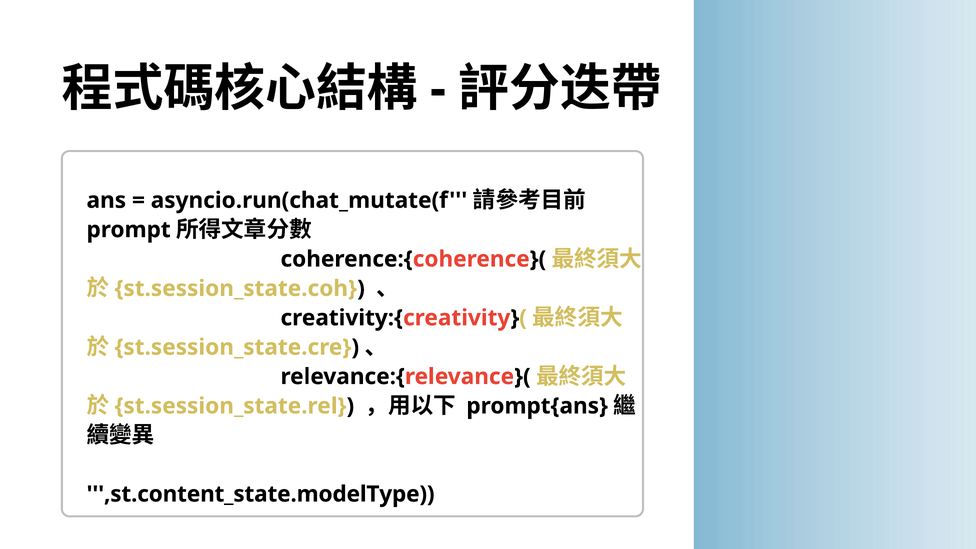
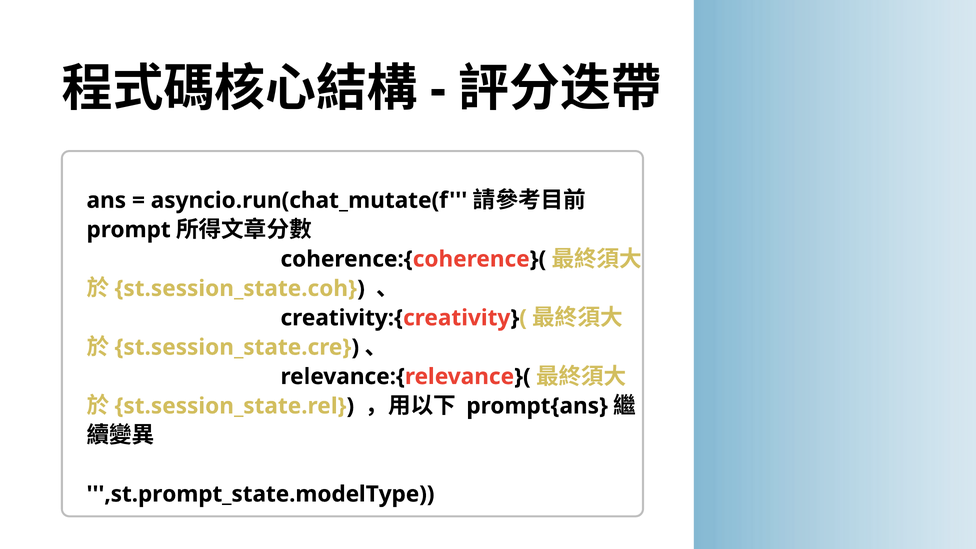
,st.content_state.modelType: ,st.content_state.modelType -> ,st.prompt_state.modelType
